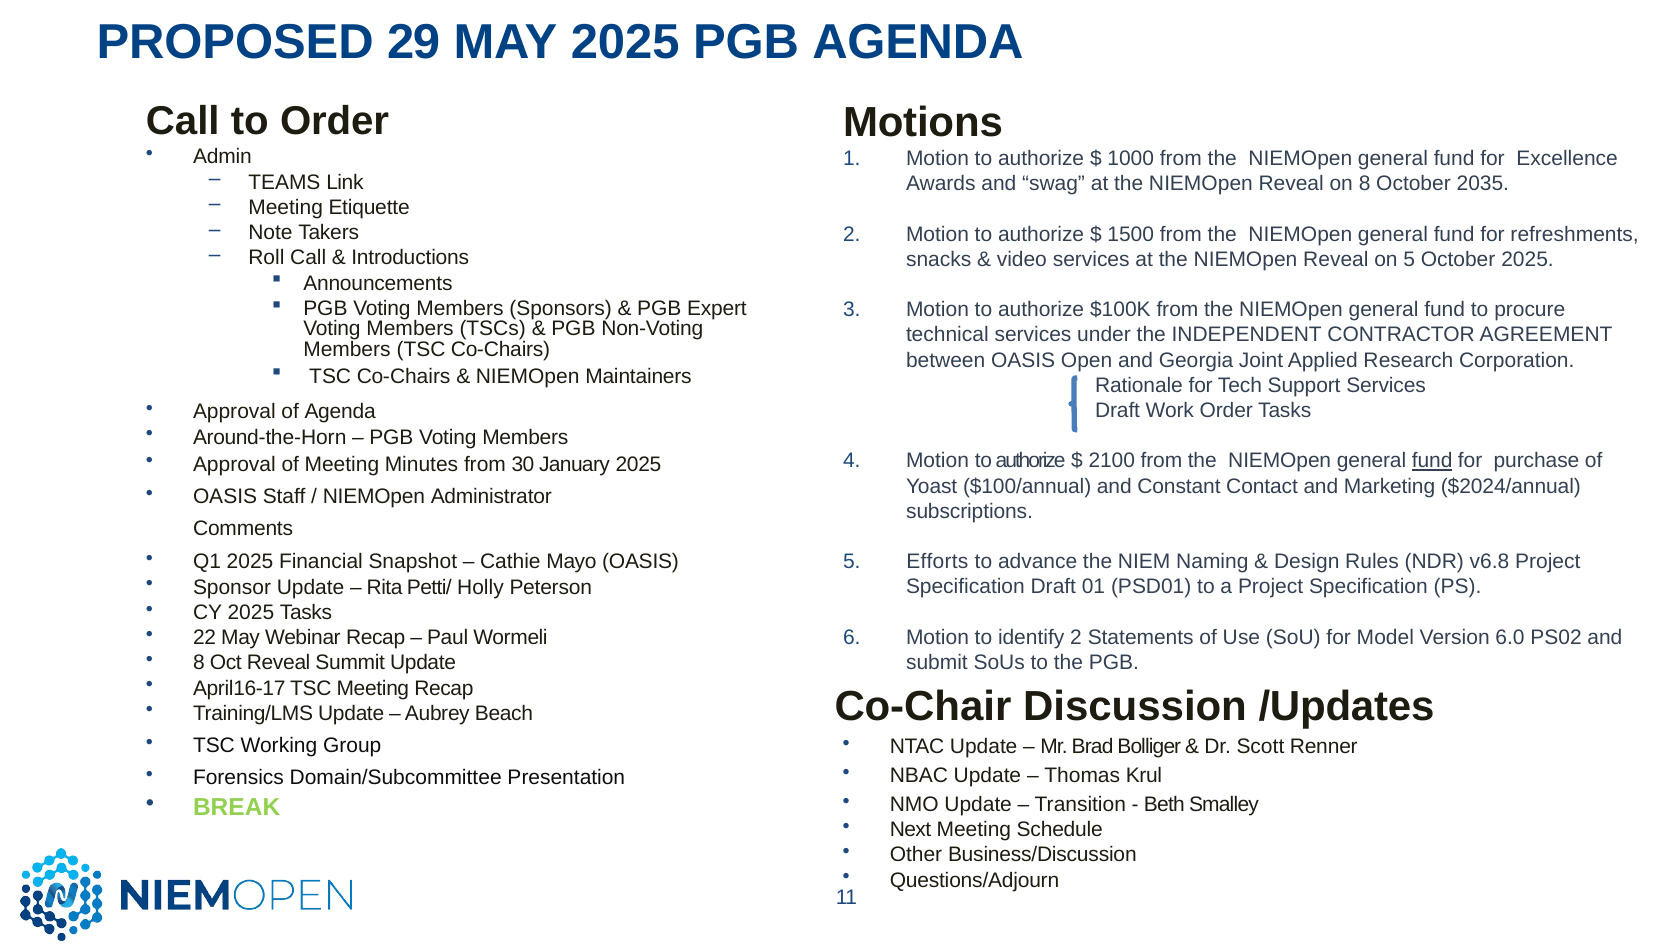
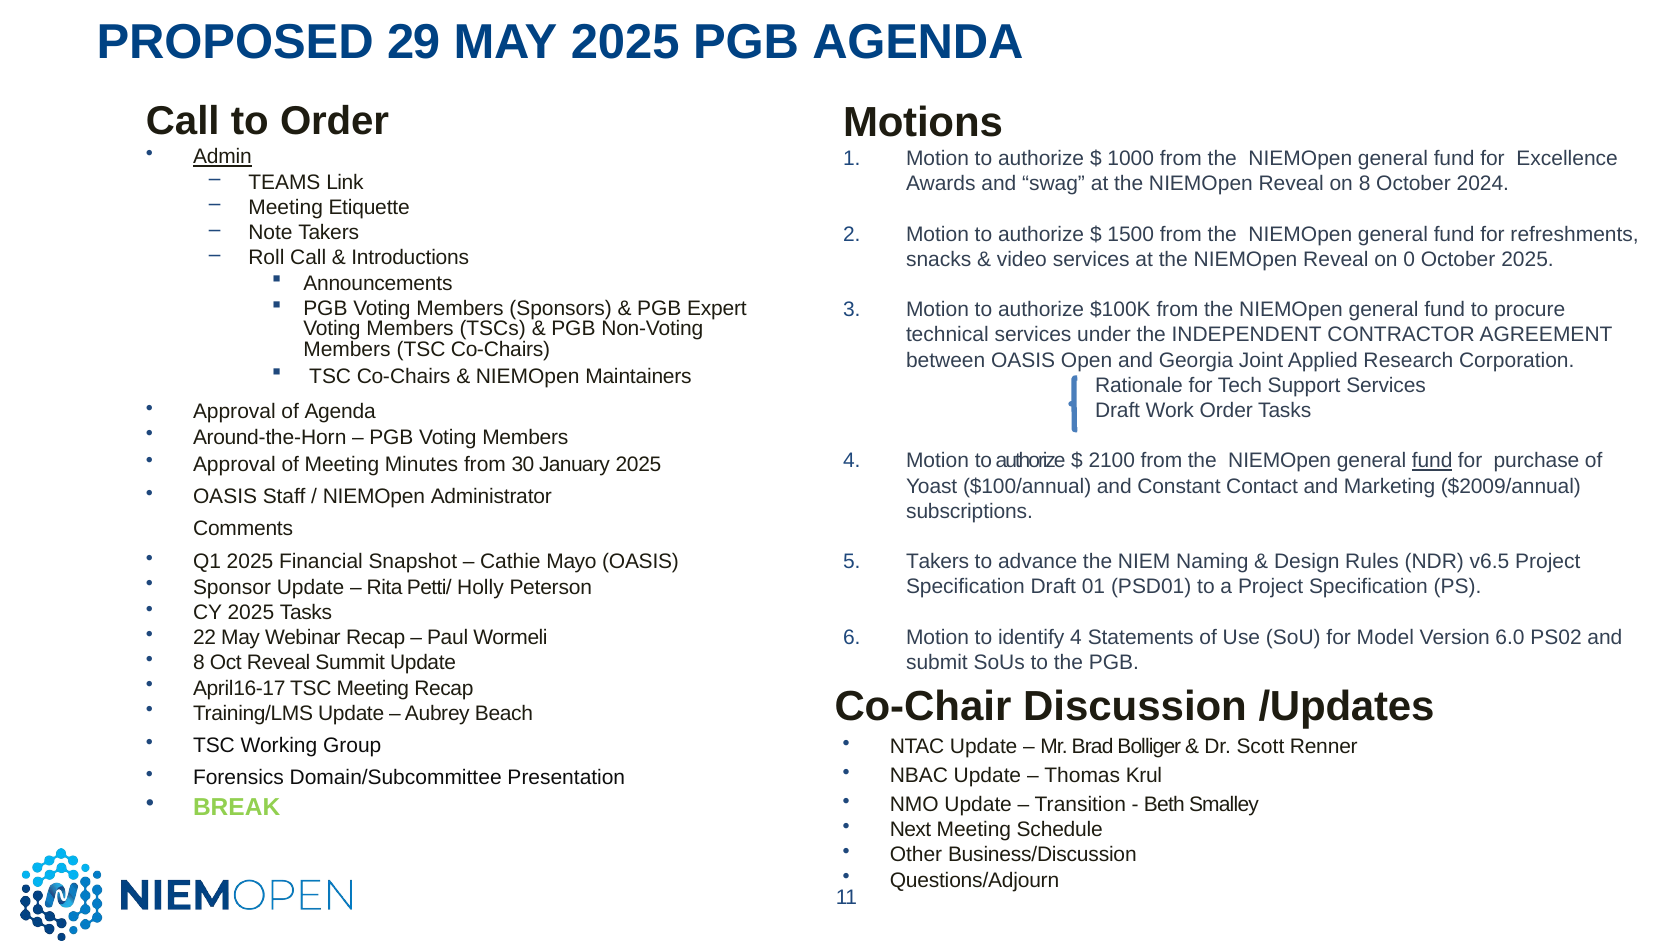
Admin underline: none -> present
2035: 2035 -> 2024
on 5: 5 -> 0
$2024/annual: $2024/annual -> $2009/annual
Efforts at (937, 562): Efforts -> Takers
v6.8: v6.8 -> v6.5
identify 2: 2 -> 4
